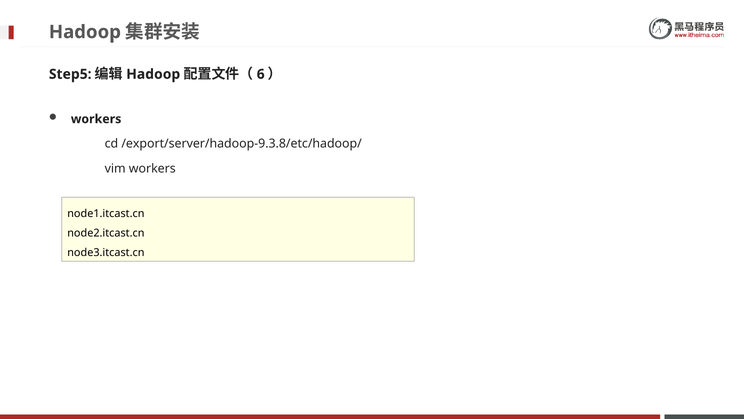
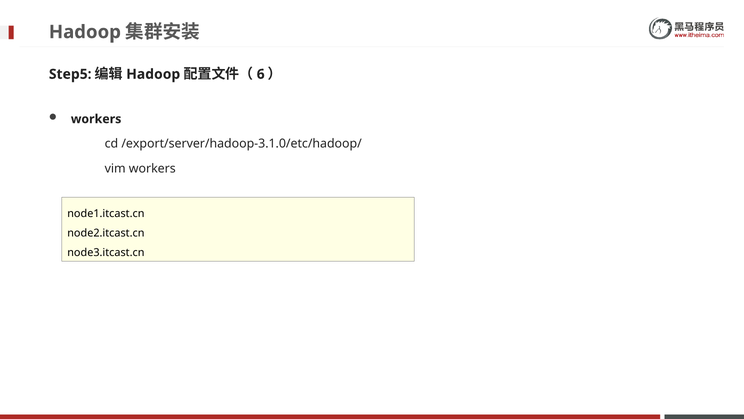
/export/server/hadoop-9.3.8/etc/hadoop/: /export/server/hadoop-9.3.8/etc/hadoop/ -> /export/server/hadoop-3.1.0/etc/hadoop/
